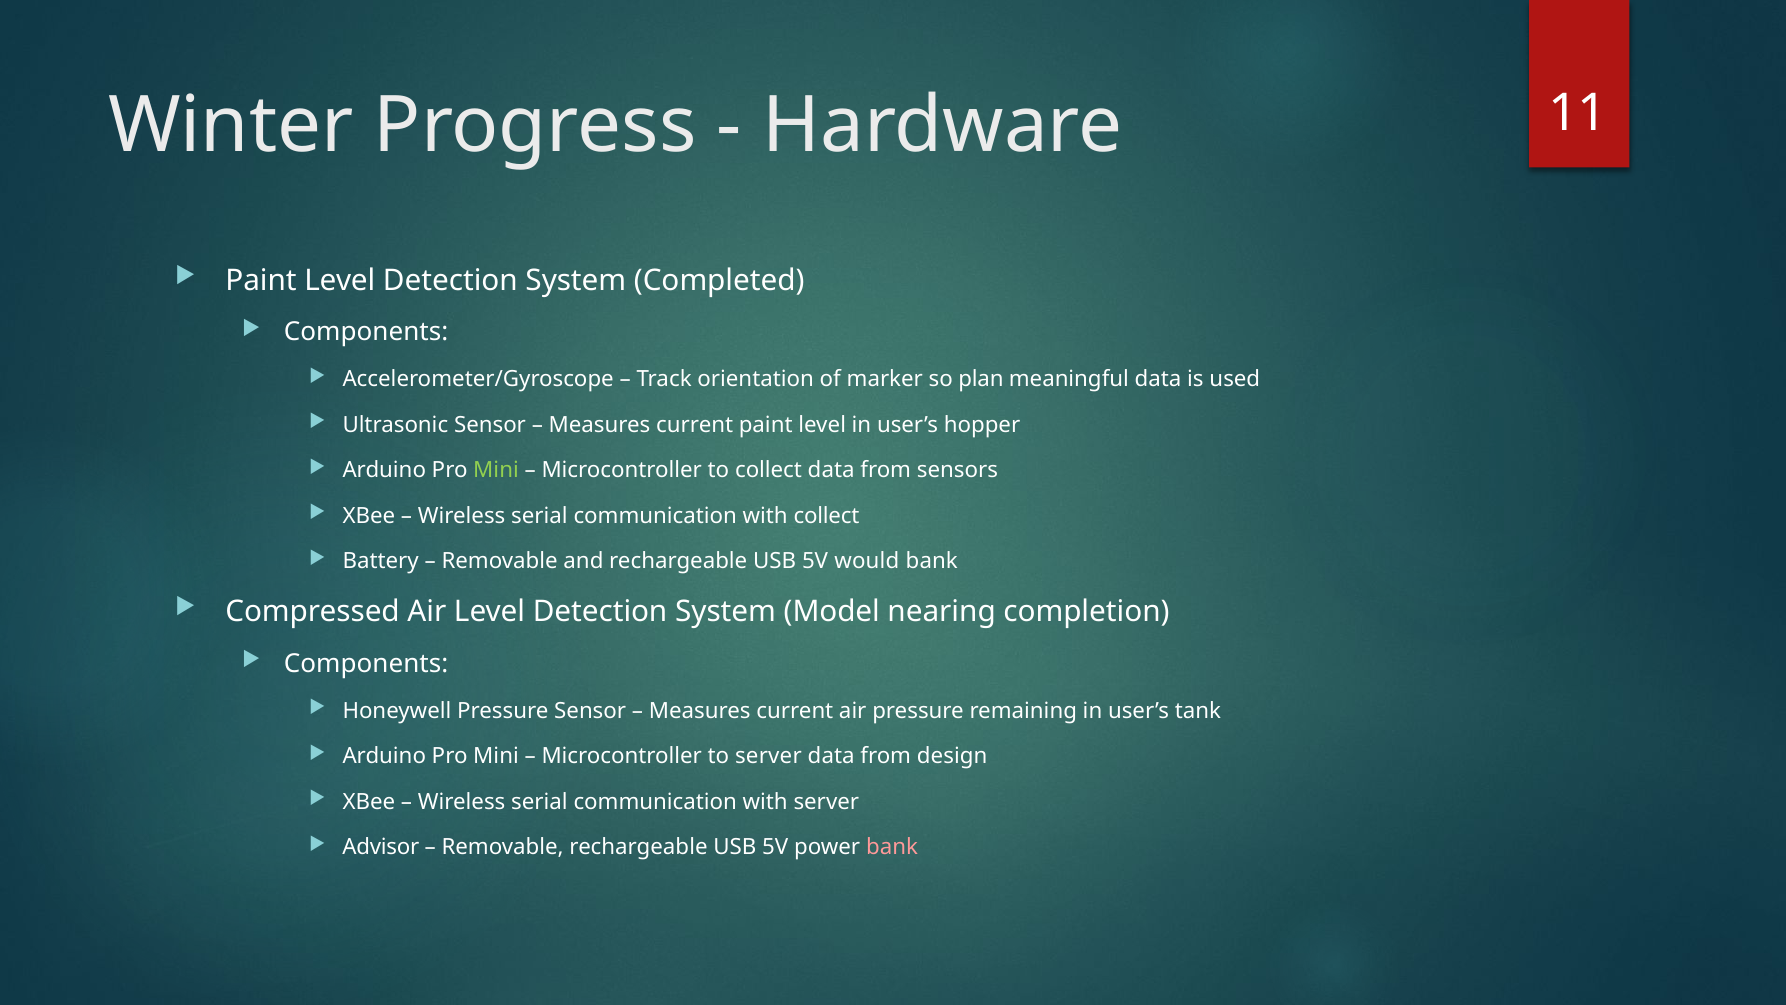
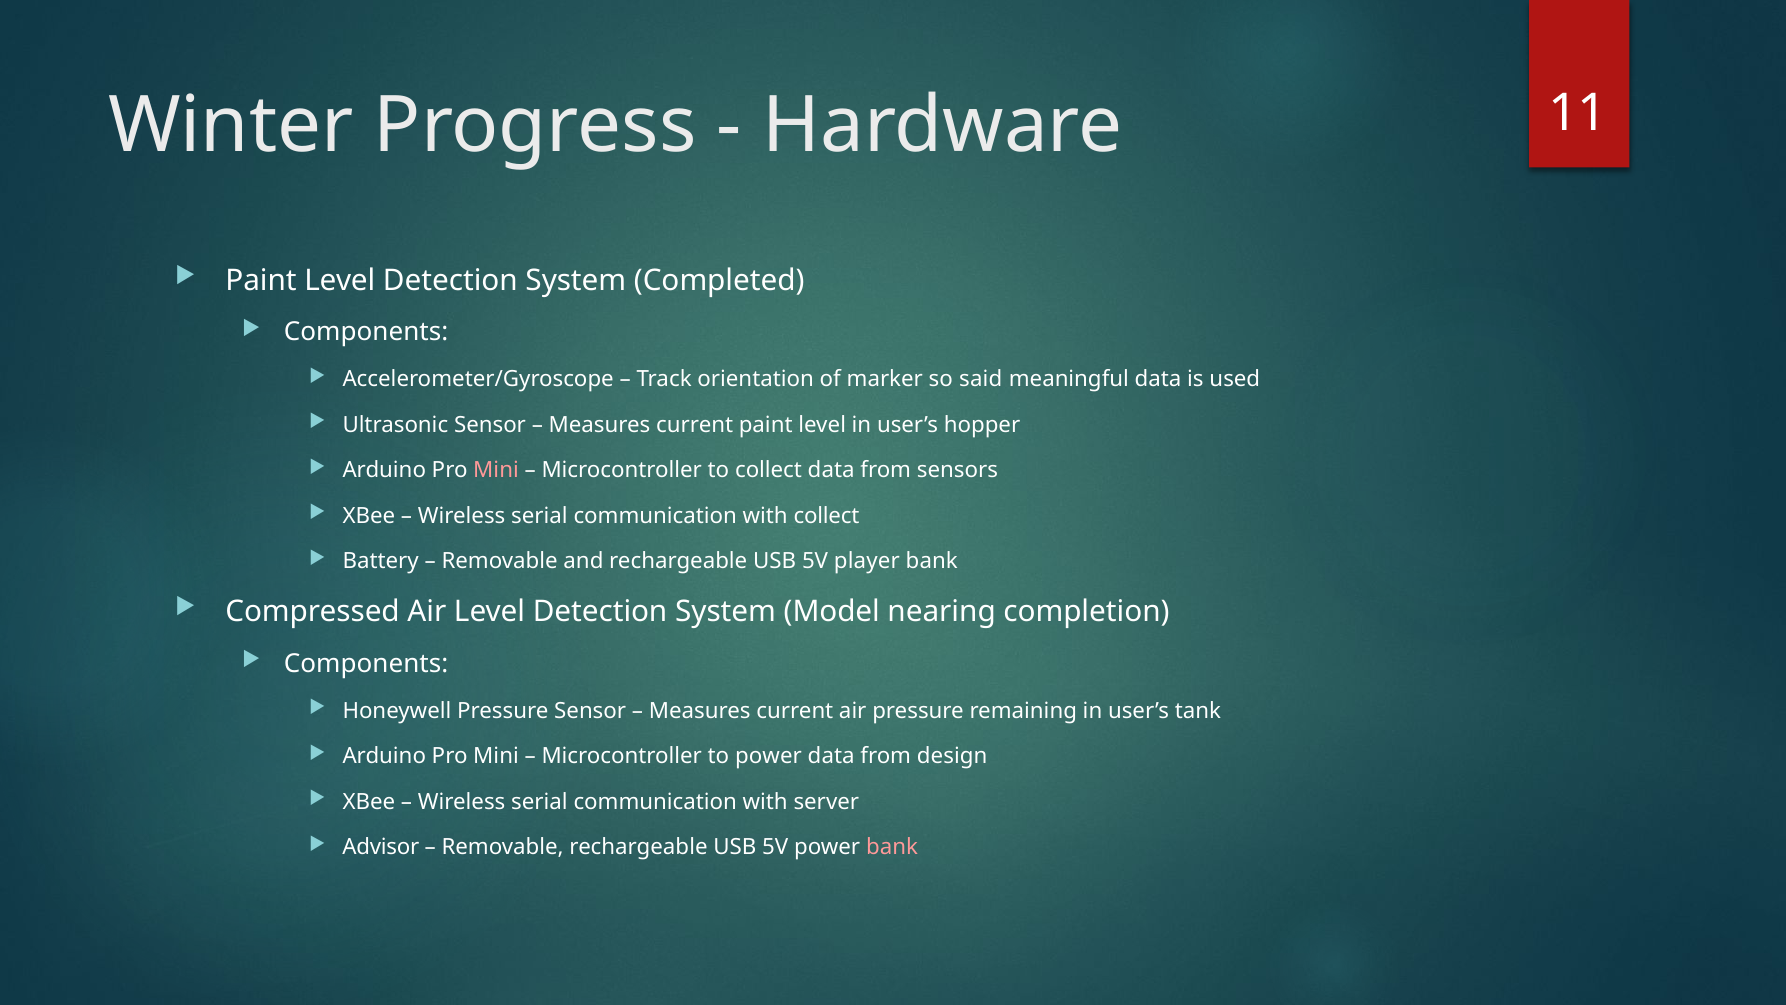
plan: plan -> said
Mini at (496, 470) colour: light green -> pink
would: would -> player
to server: server -> power
